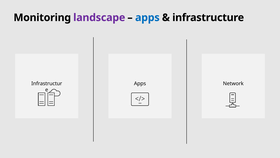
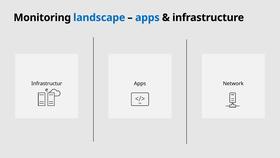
landscape colour: purple -> blue
